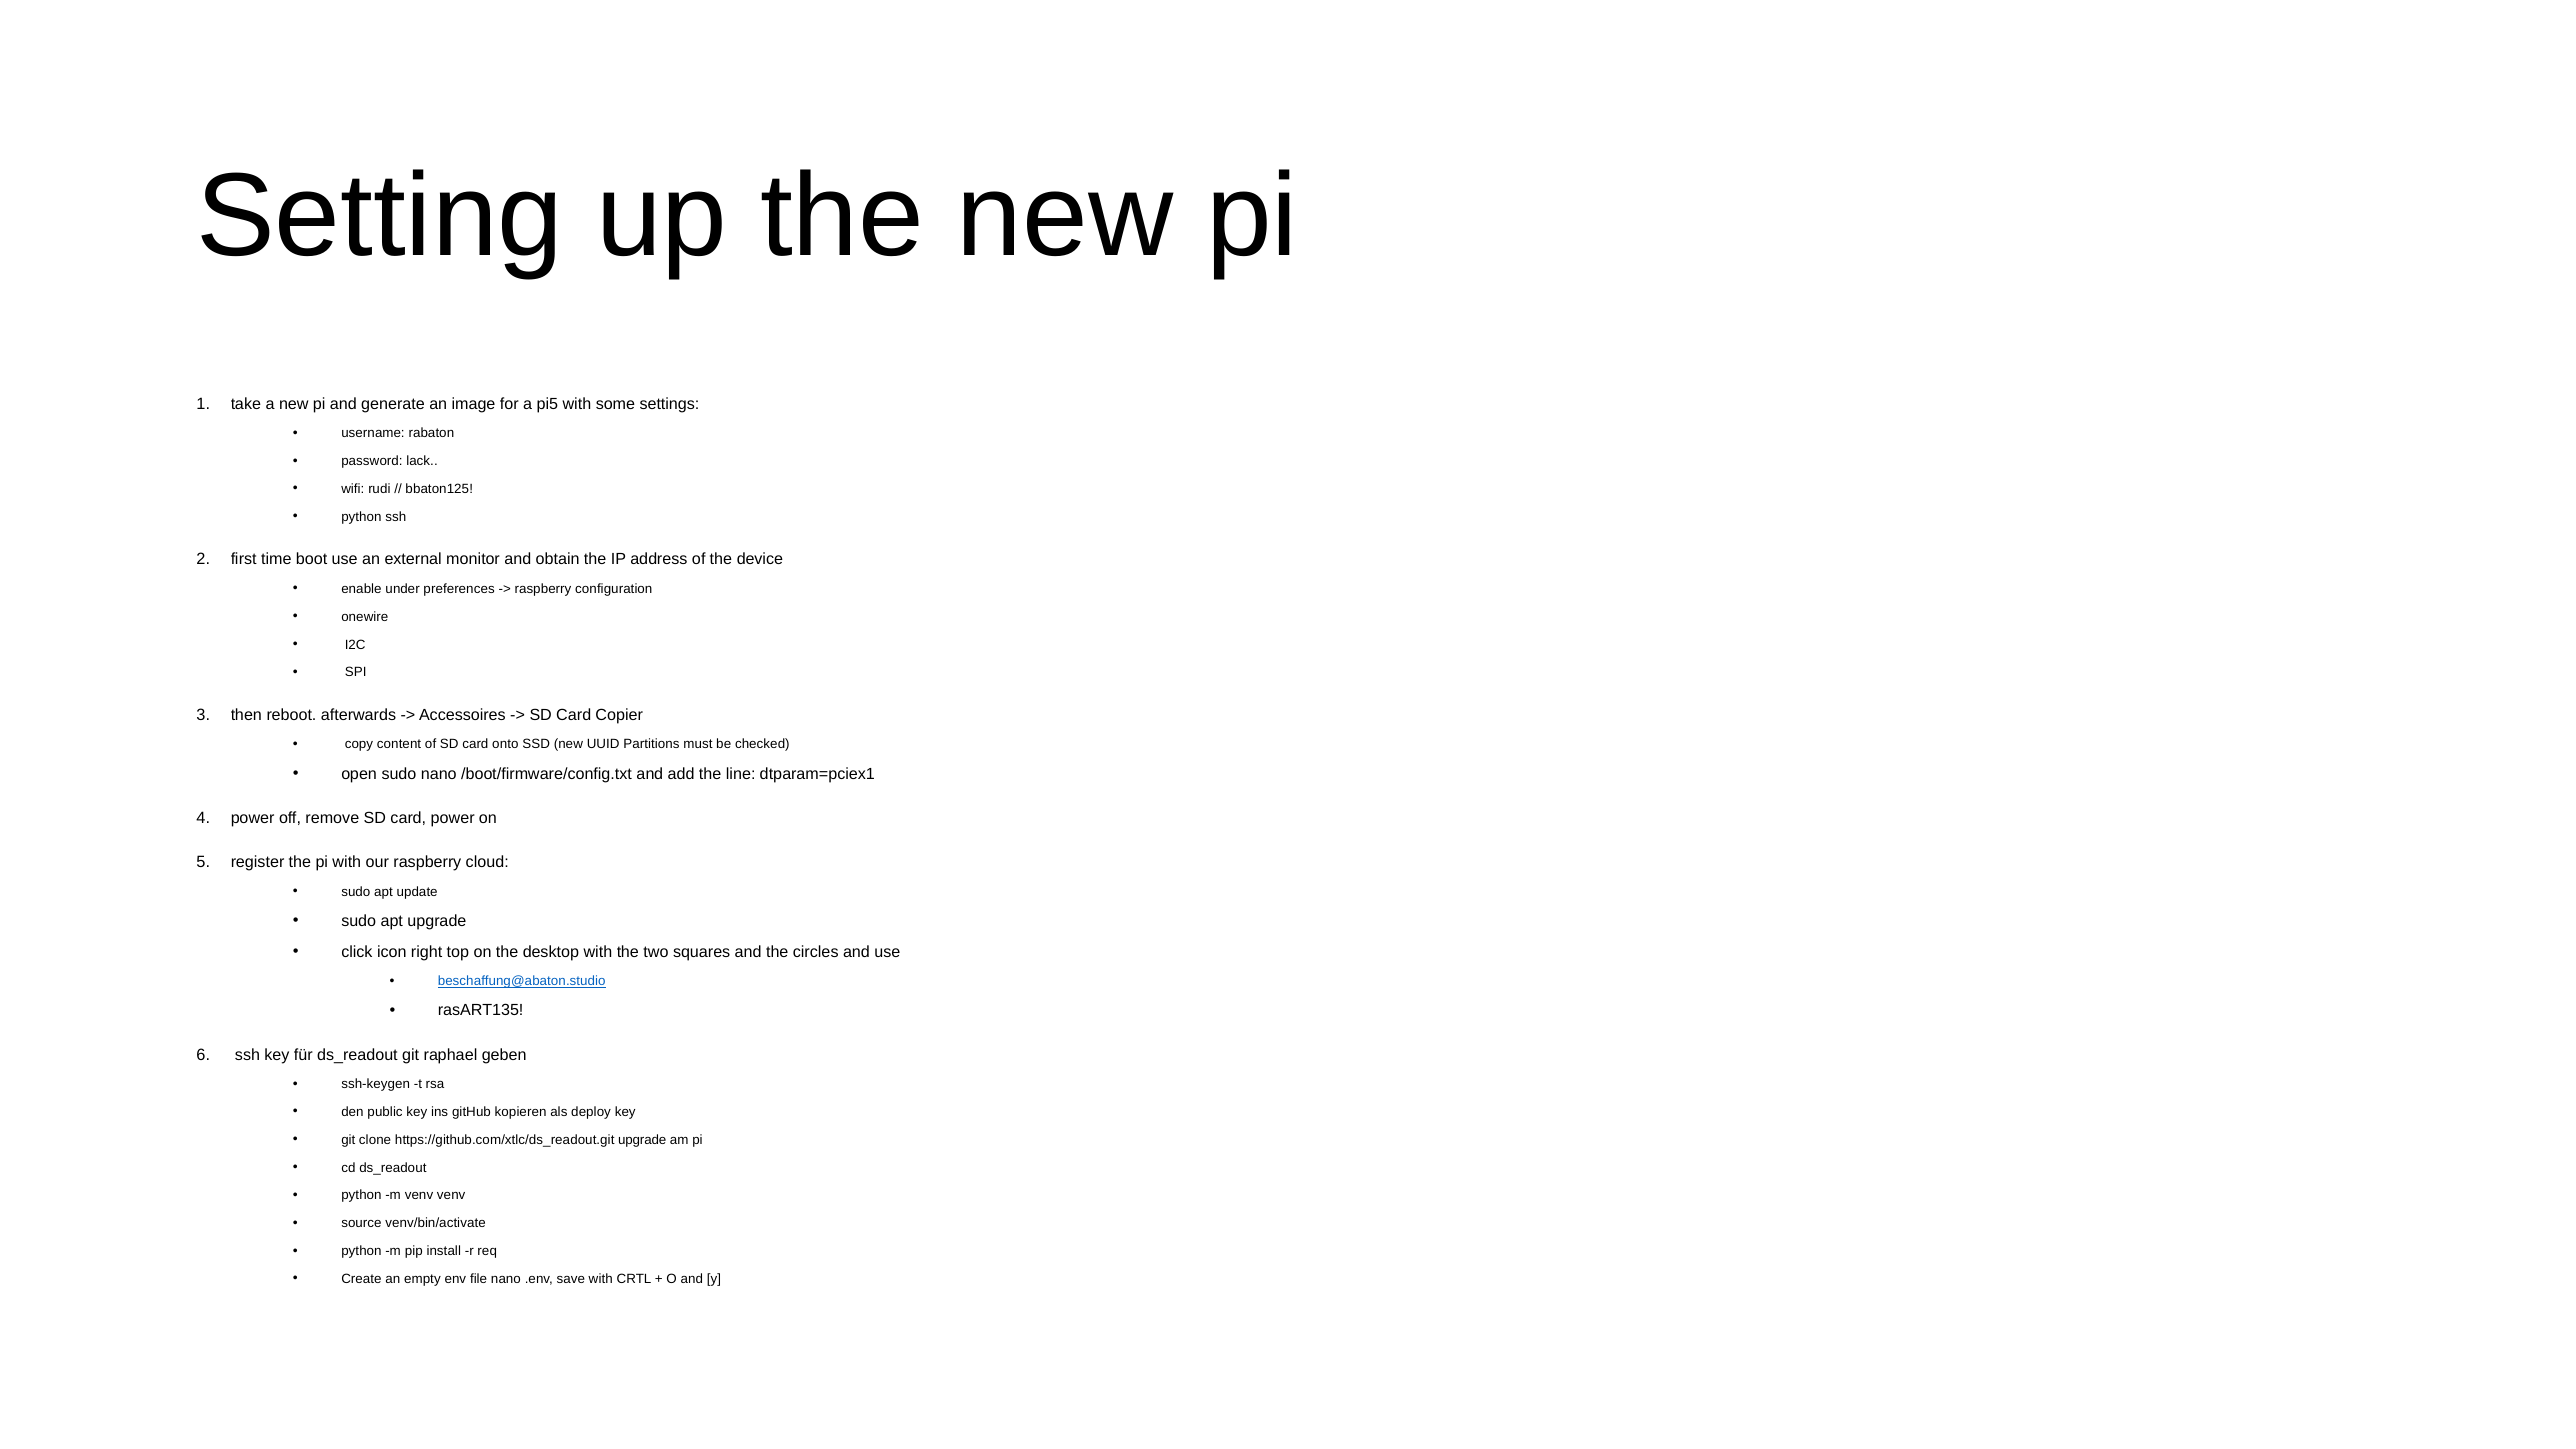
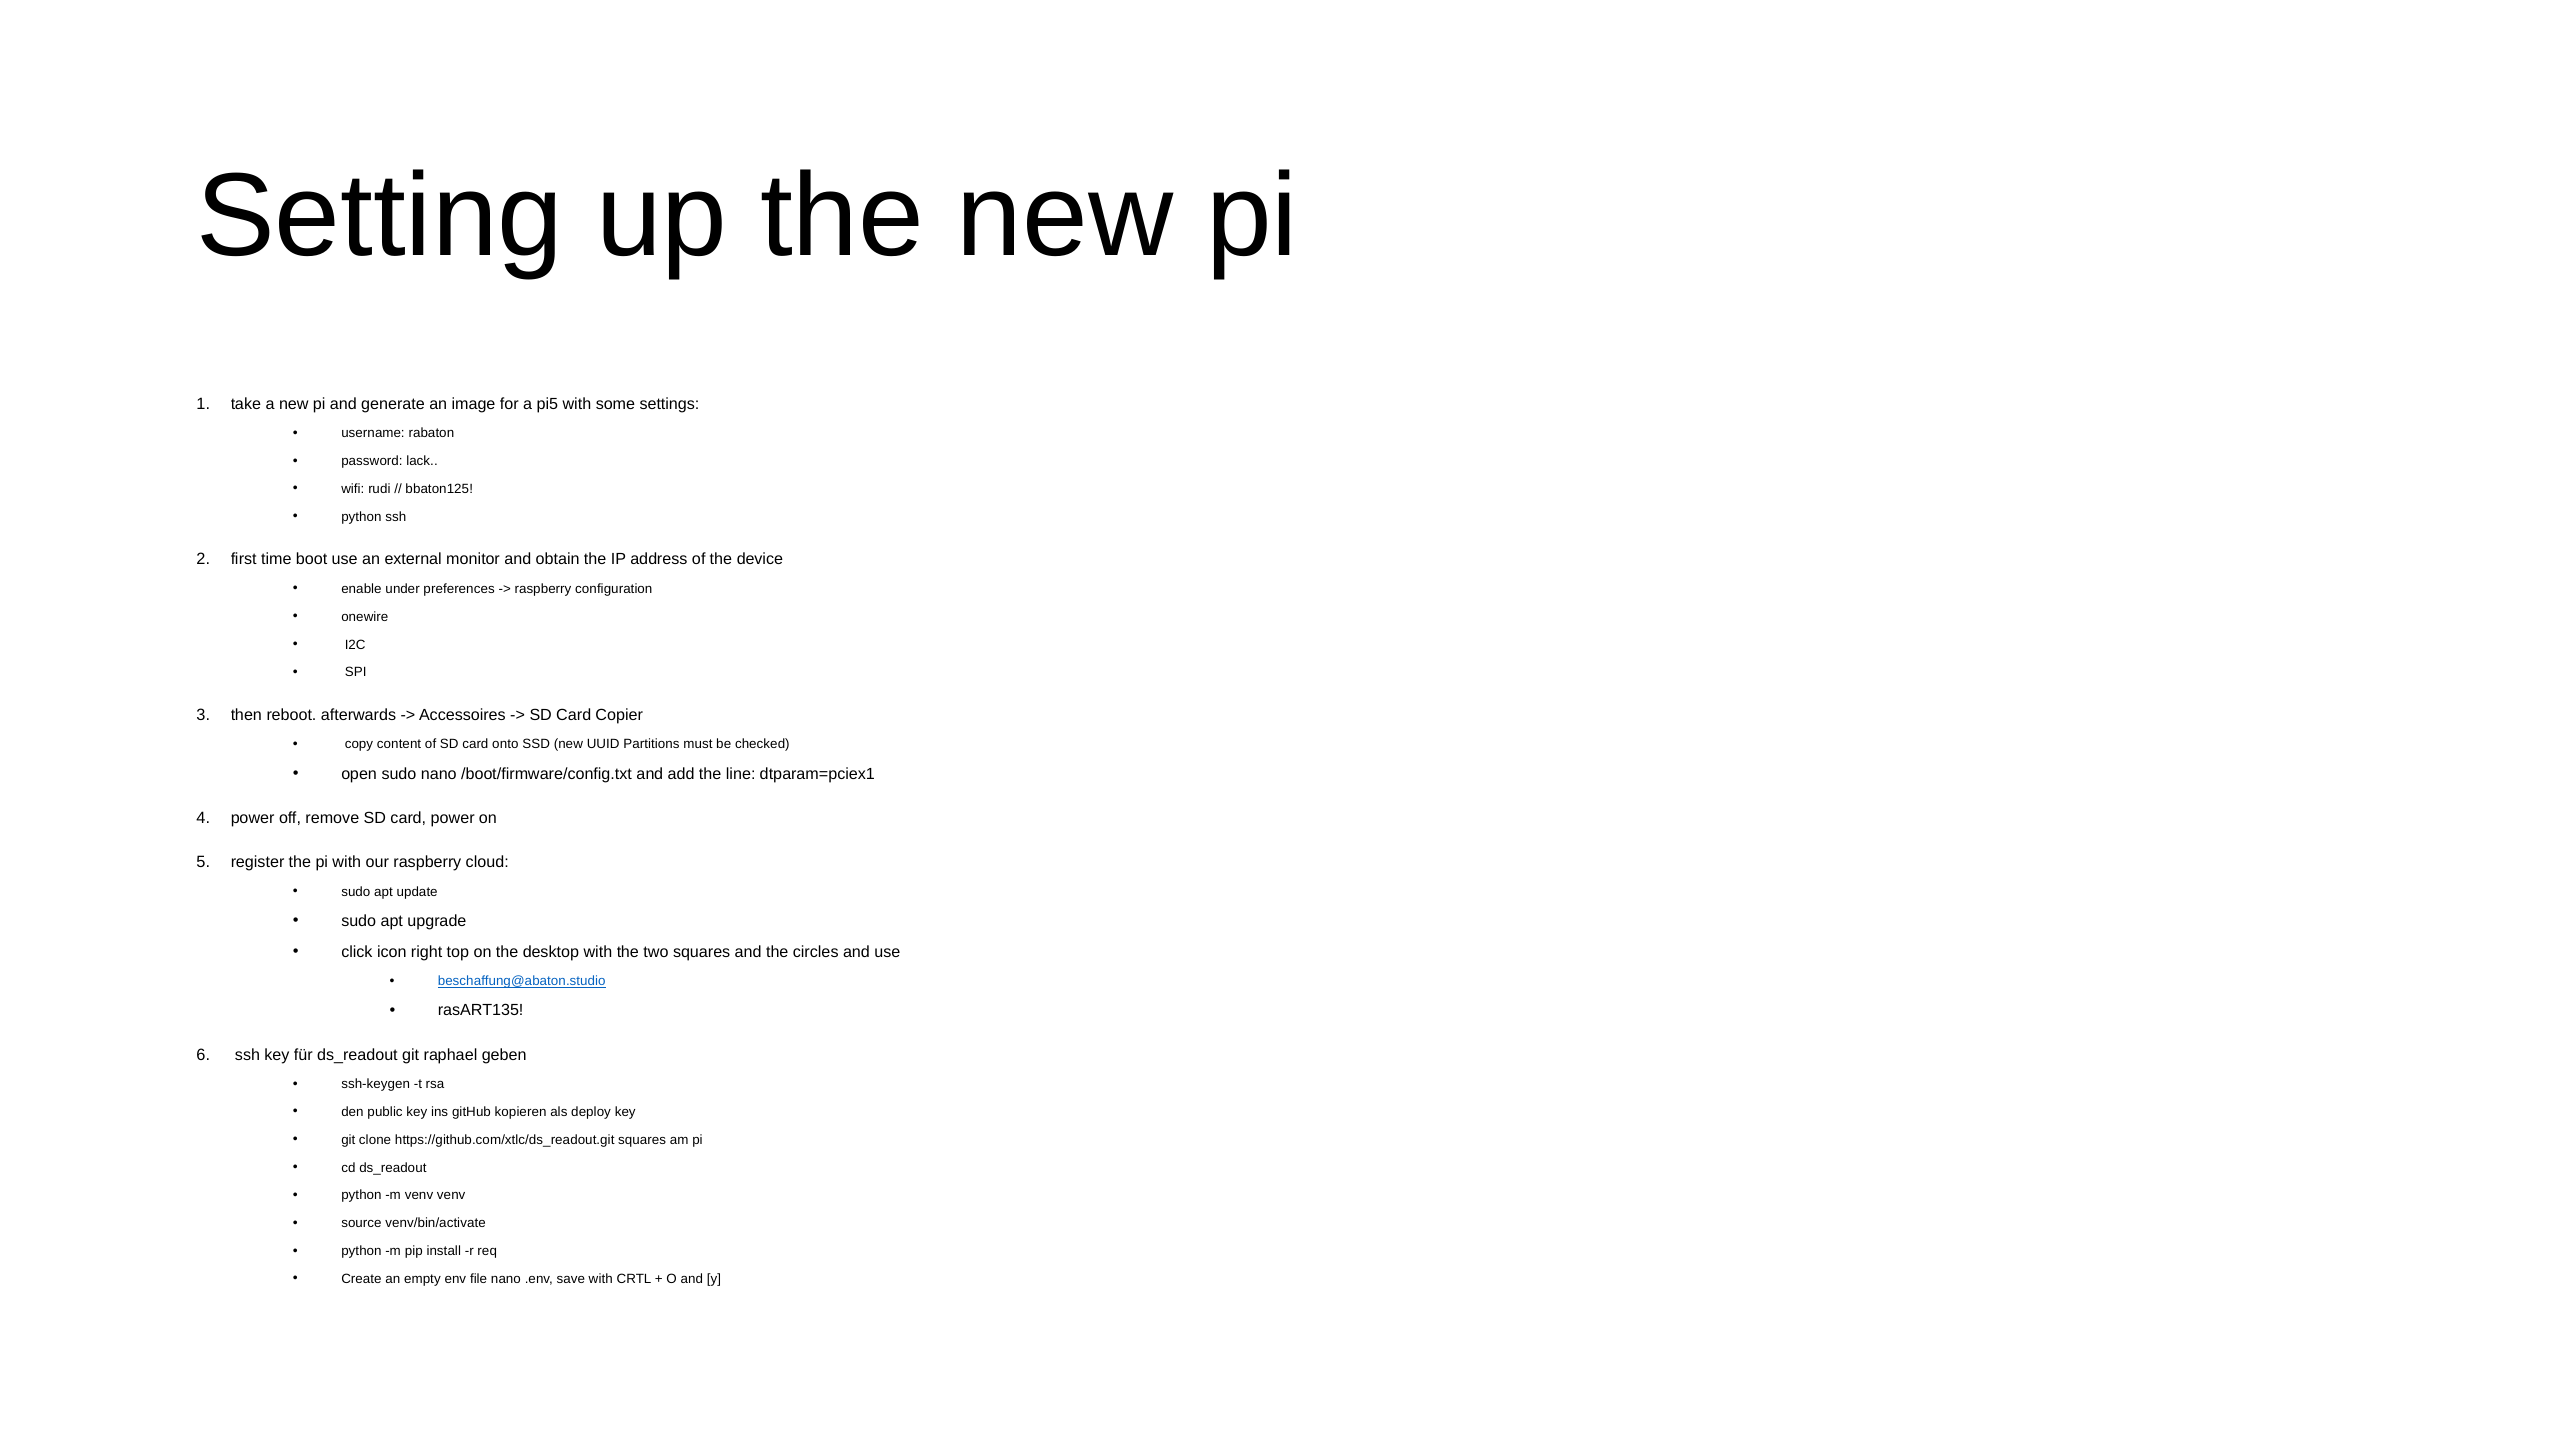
https://github.com/xtlc/ds_readout.git upgrade: upgrade -> squares
